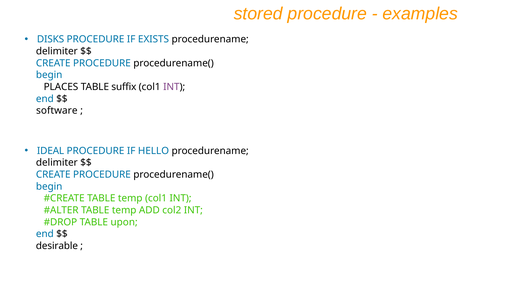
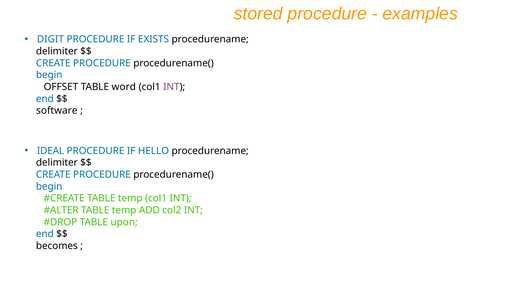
DISKS: DISKS -> DIGIT
PLACES: PLACES -> OFFSET
suffix: suffix -> word
desirable: desirable -> becomes
